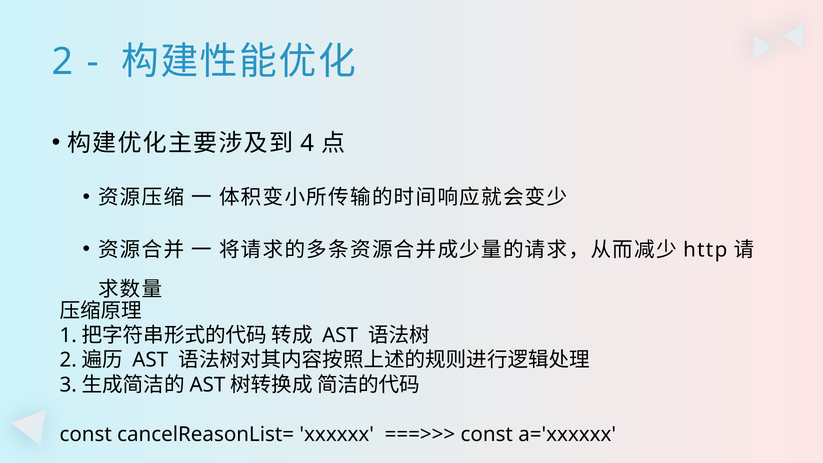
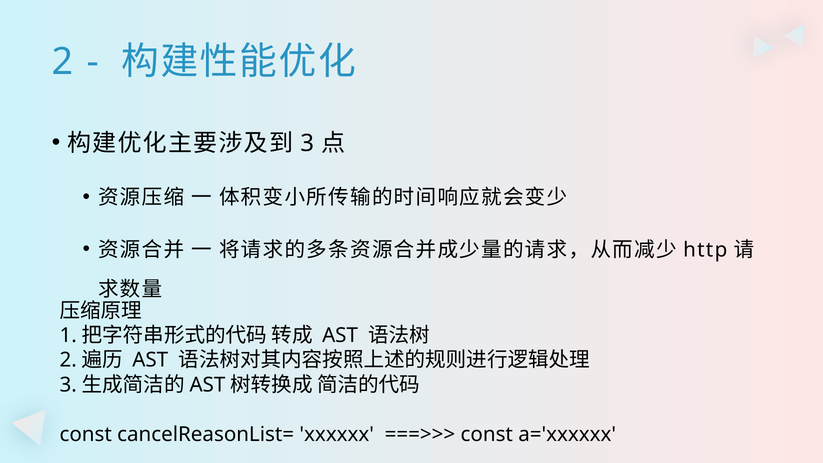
4 at (307, 143): 4 -> 3
